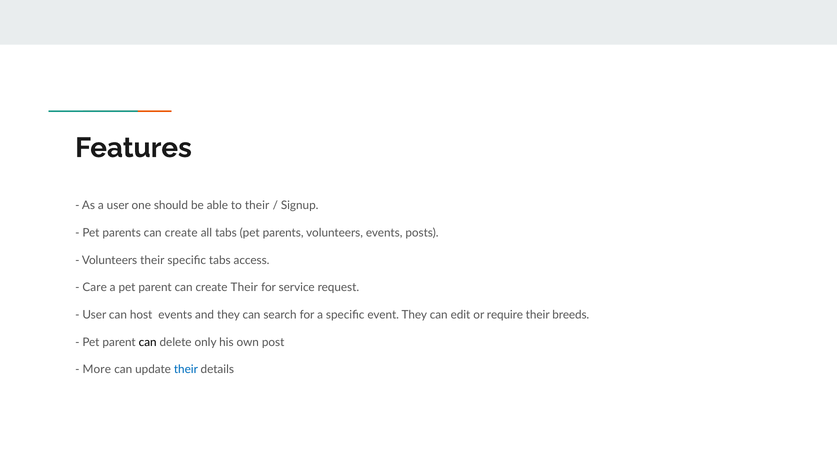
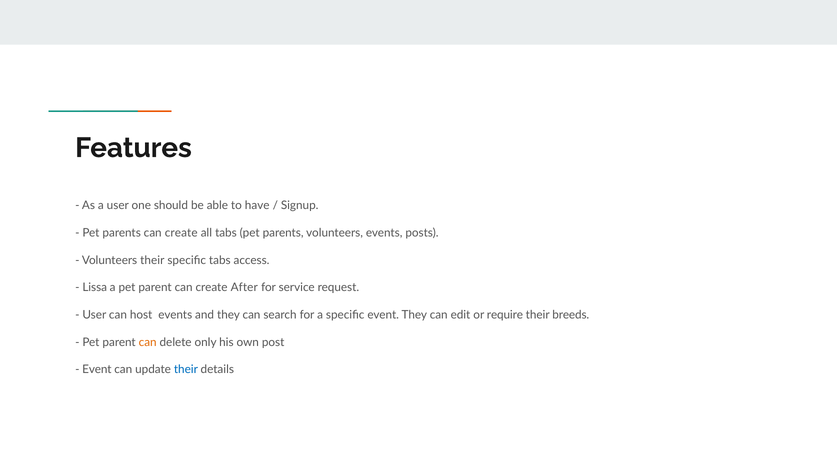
to their: their -> have
Care: Care -> Lissa
create Their: Their -> After
can at (148, 342) colour: black -> orange
More at (97, 369): More -> Event
